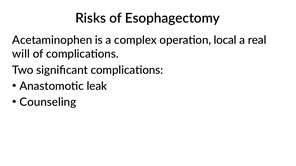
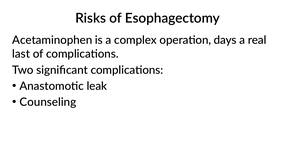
local: local -> days
will: will -> last
